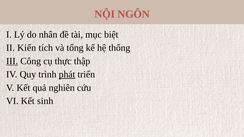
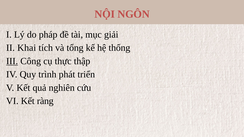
nhân: nhân -> pháp
biệt: biệt -> giải
Kiến: Kiến -> Khai
phát underline: present -> none
sinh: sinh -> ràng
